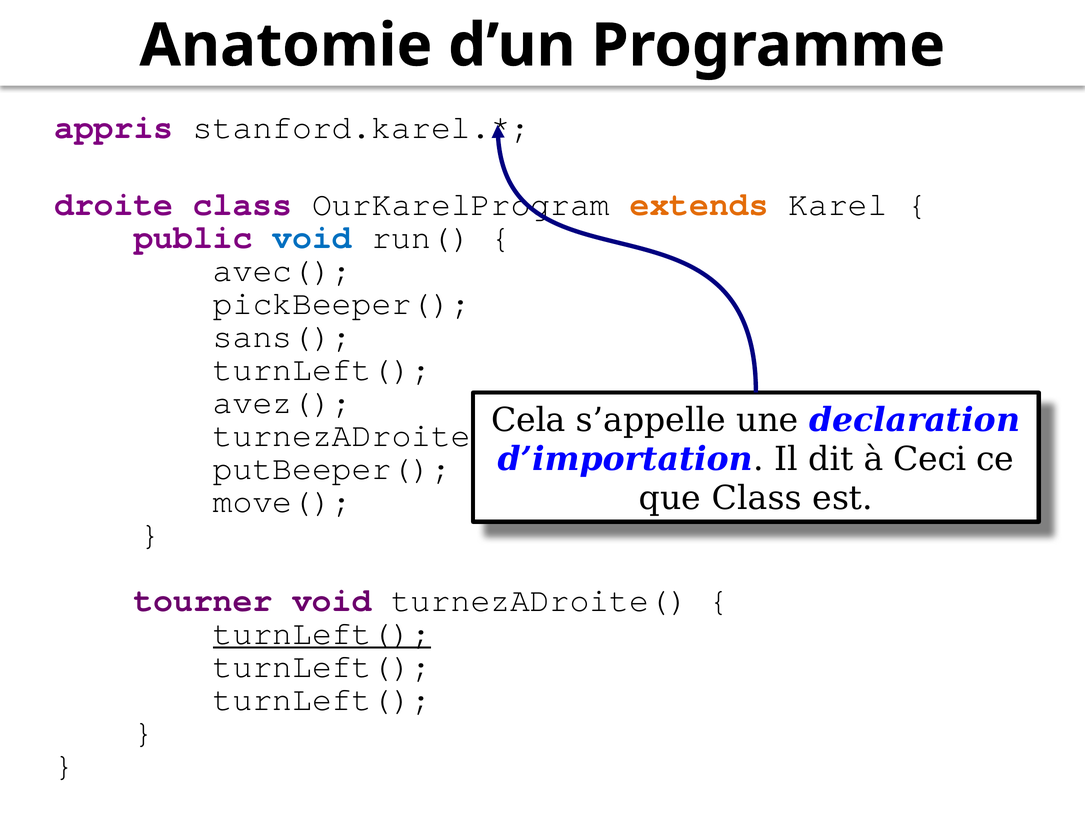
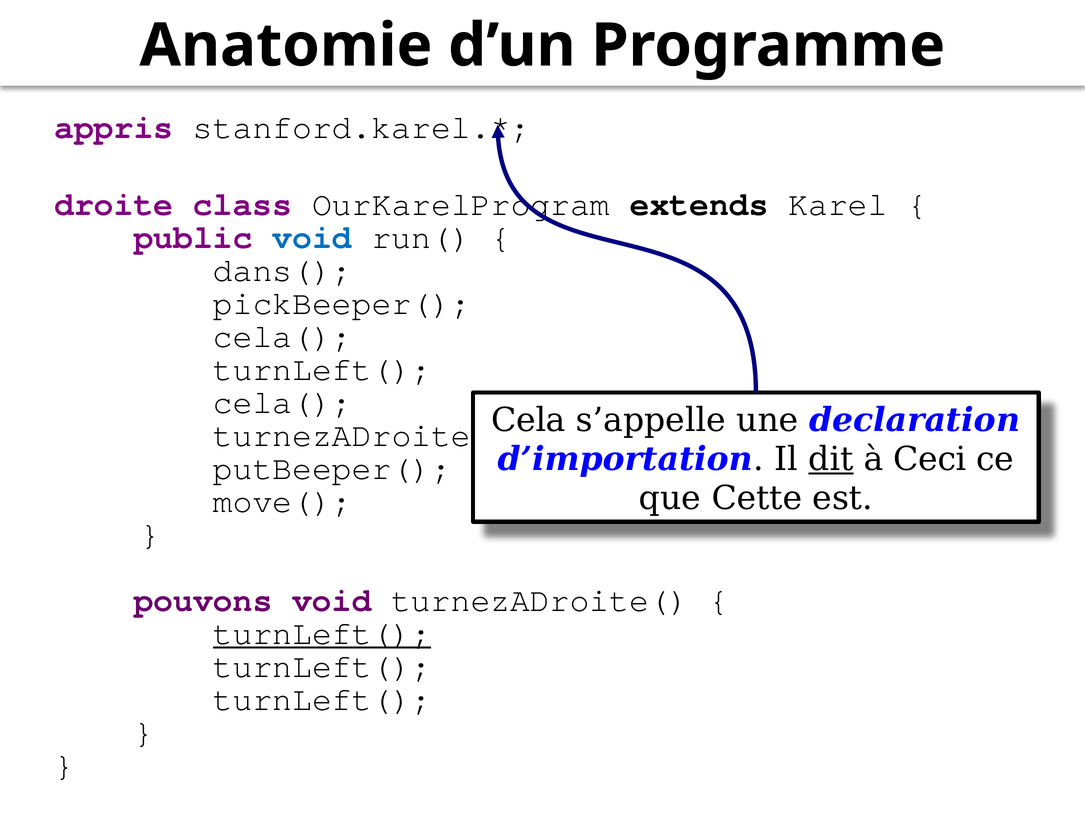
extends colour: orange -> black
avec(: avec( -> dans(
sans( at (282, 336): sans( -> cela(
avez( at (282, 402): avez( -> cela(
dit underline: none -> present
que Class: Class -> Cette
tourner: tourner -> pouvons
